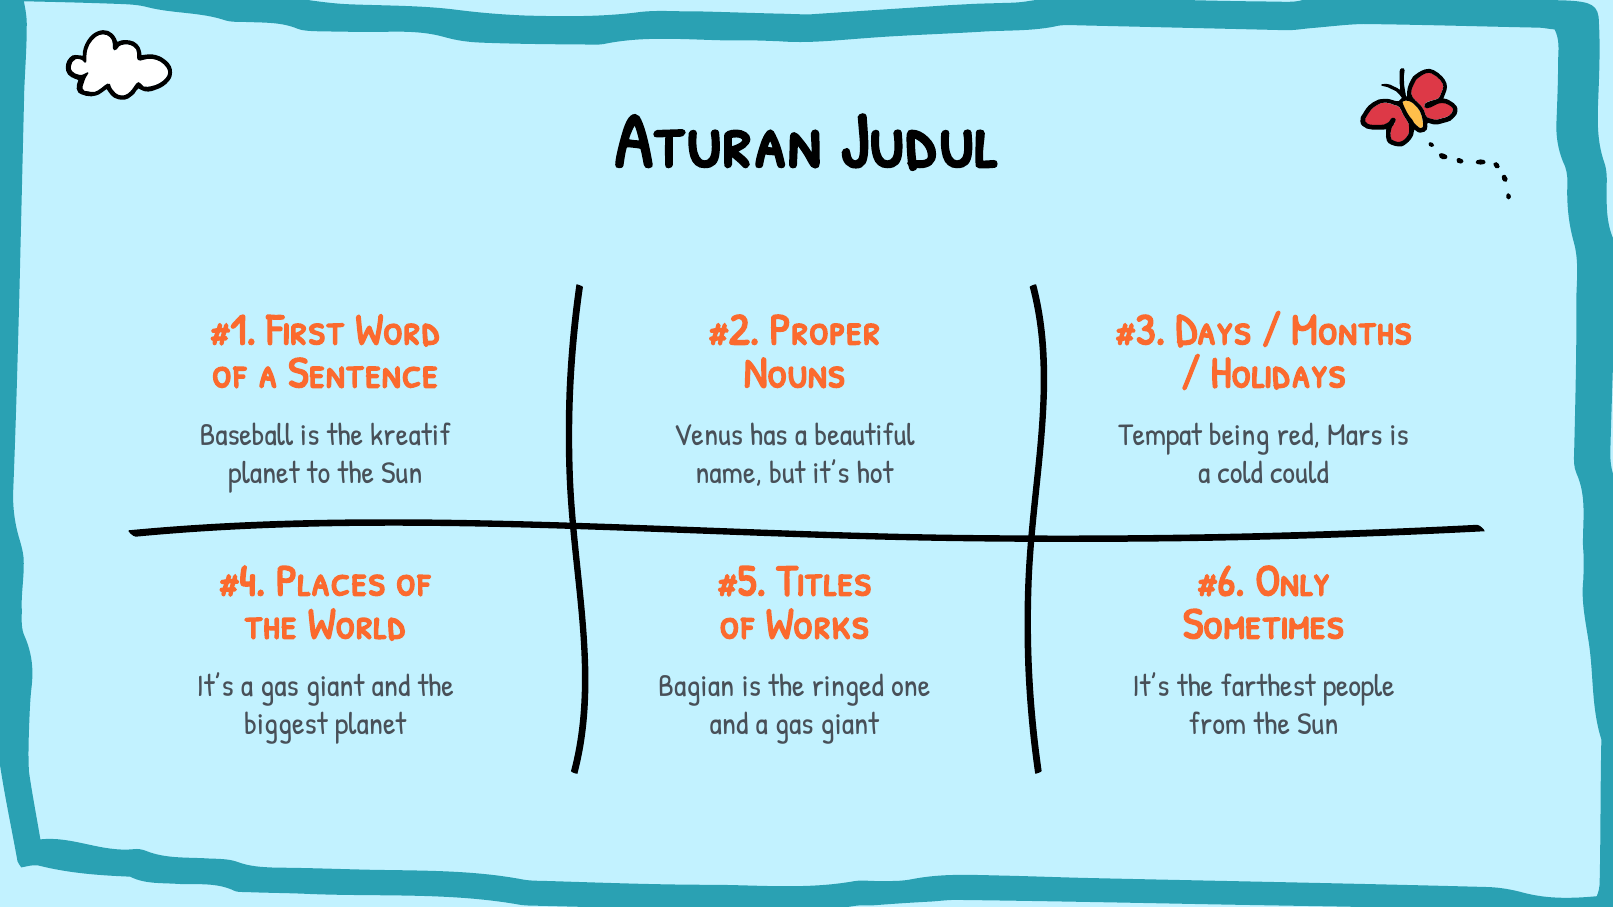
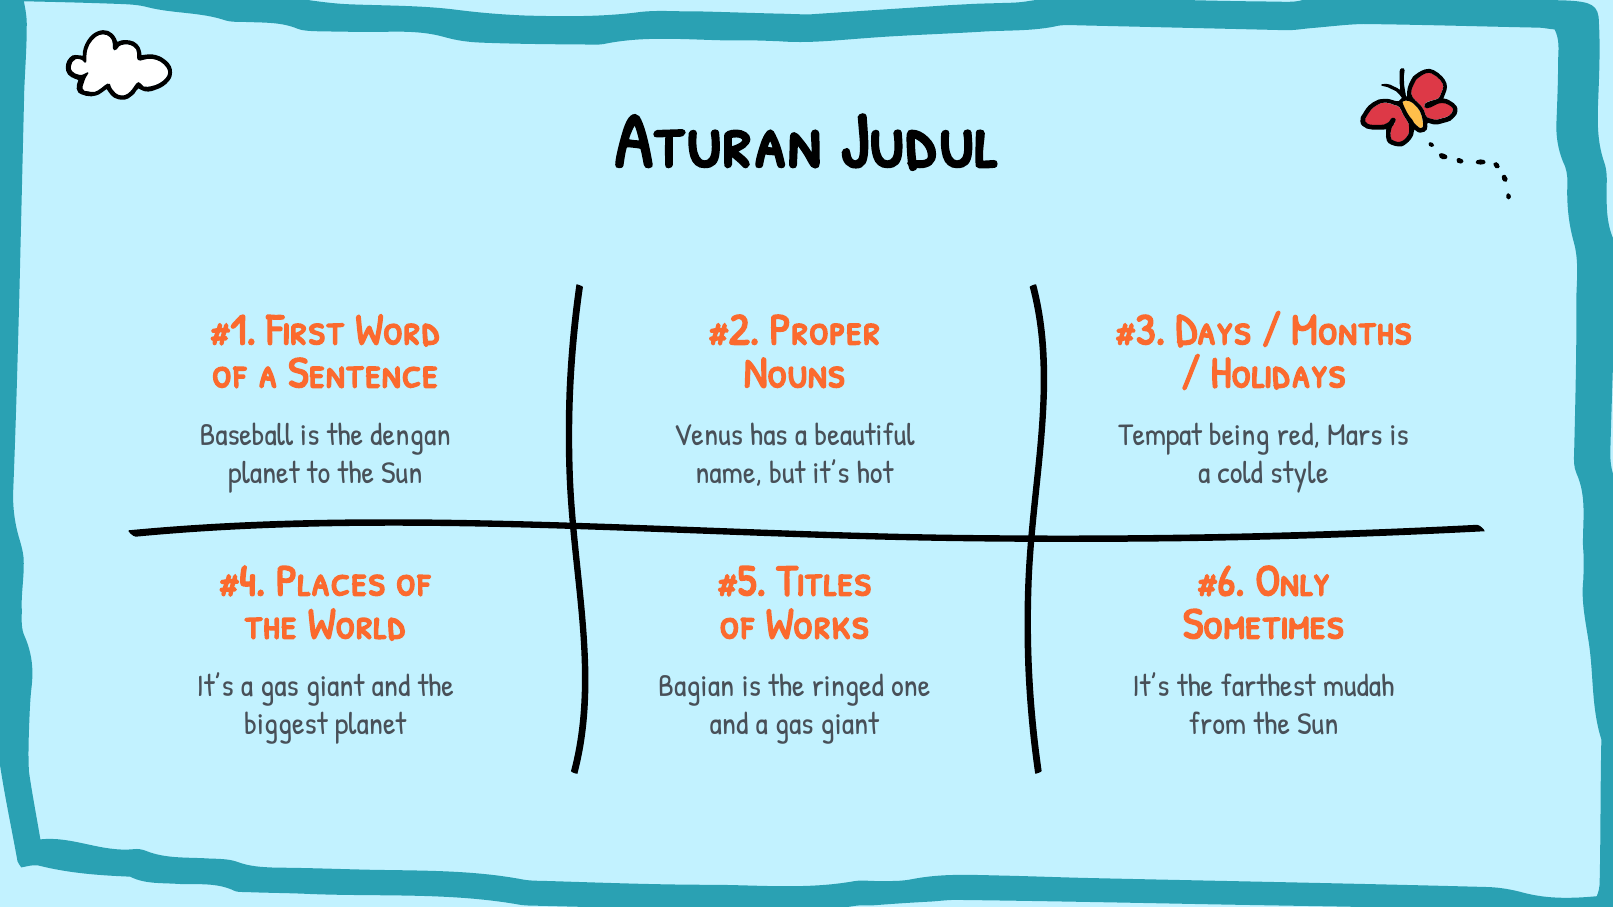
kreatif: kreatif -> dengan
could: could -> style
people: people -> mudah
